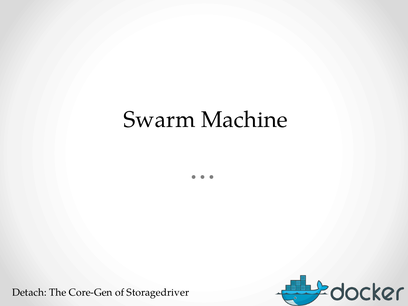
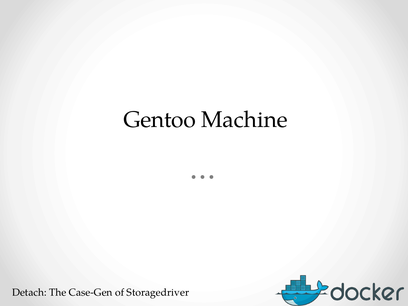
Swarm: Swarm -> Gentoo
Core-Gen: Core-Gen -> Case-Gen
